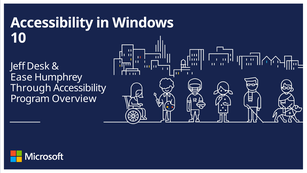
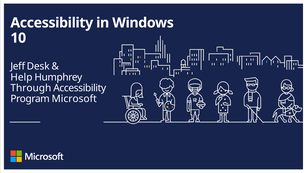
Ease: Ease -> Help
Overview: Overview -> Microsoft
